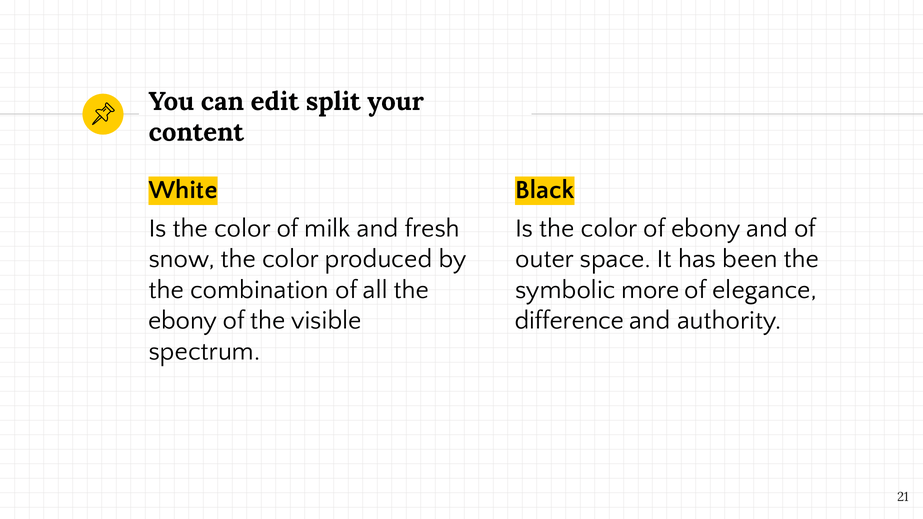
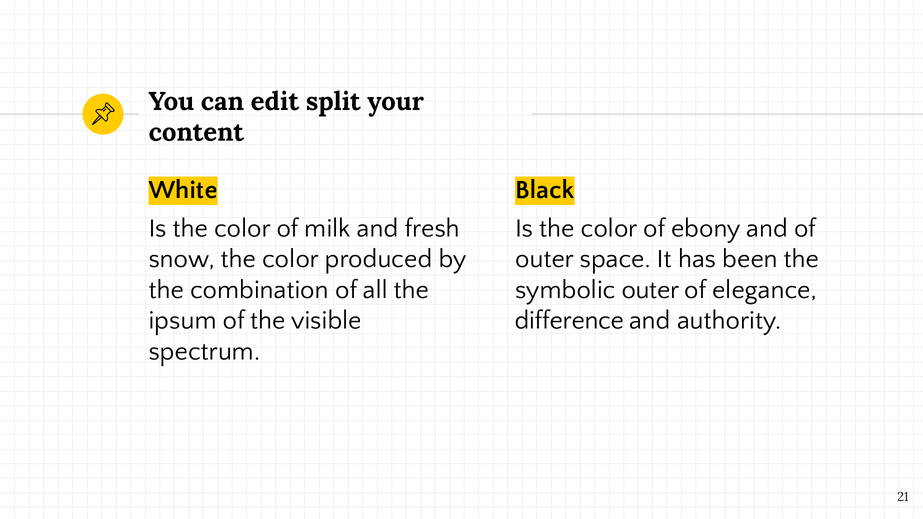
symbolic more: more -> outer
ebony at (183, 321): ebony -> ipsum
